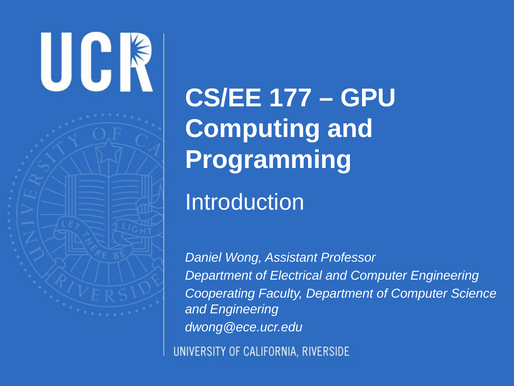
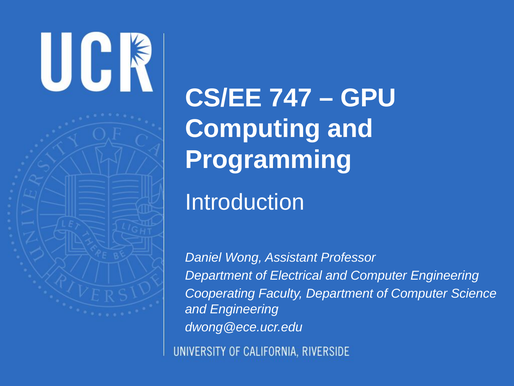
177: 177 -> 747
